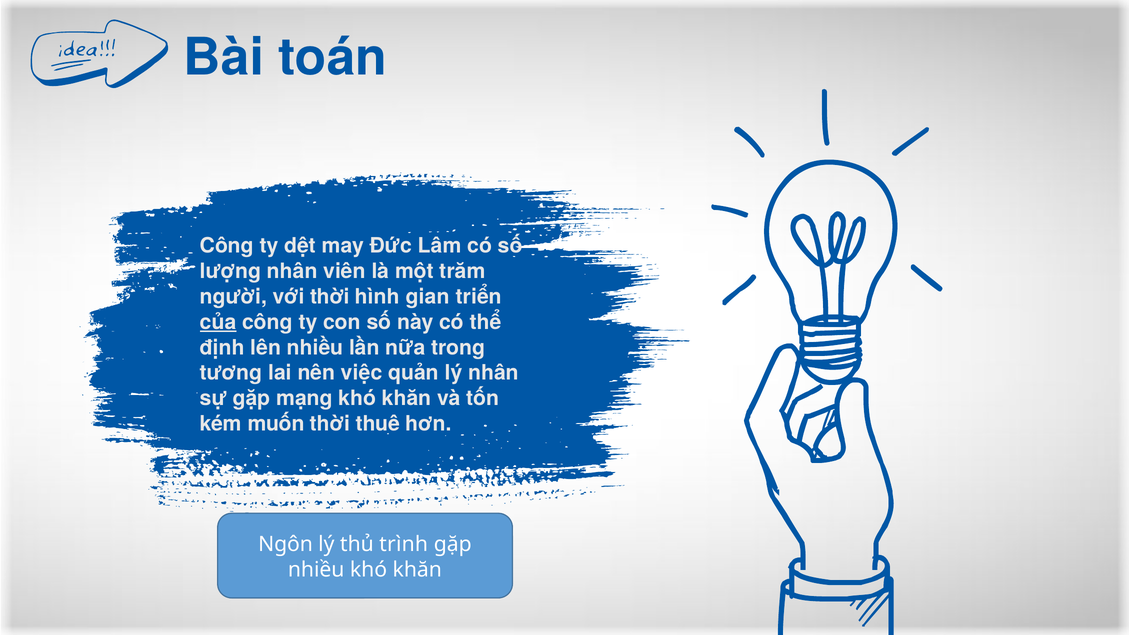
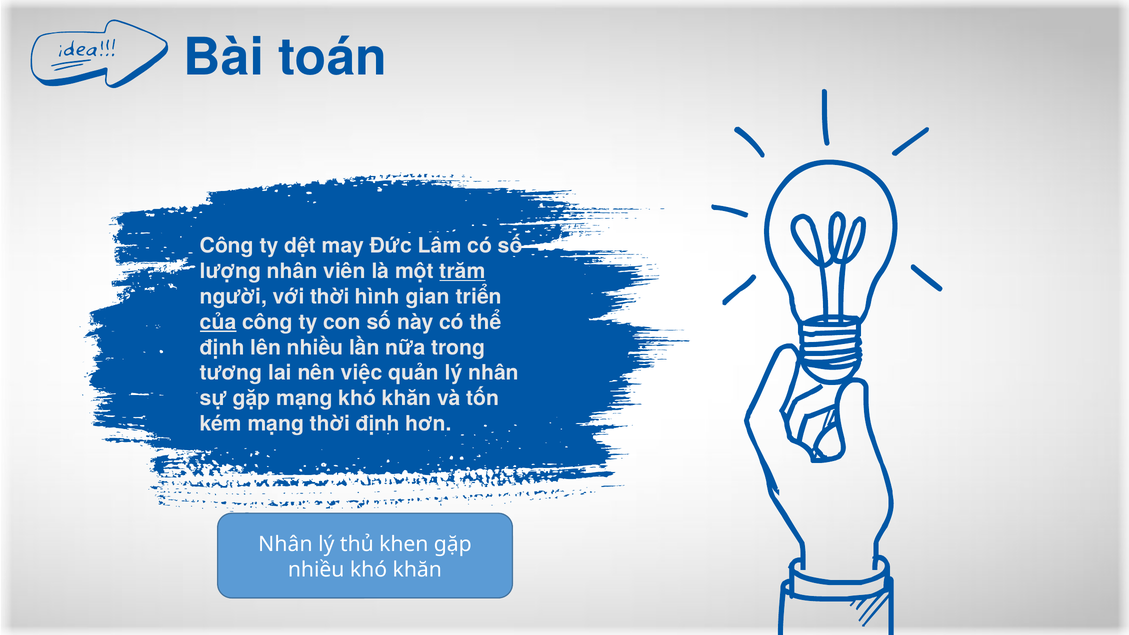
trăm underline: none -> present
kém muốn: muốn -> mạng
thời thuê: thuê -> định
Ngôn at (286, 544): Ngôn -> Nhân
trình: trình -> khen
